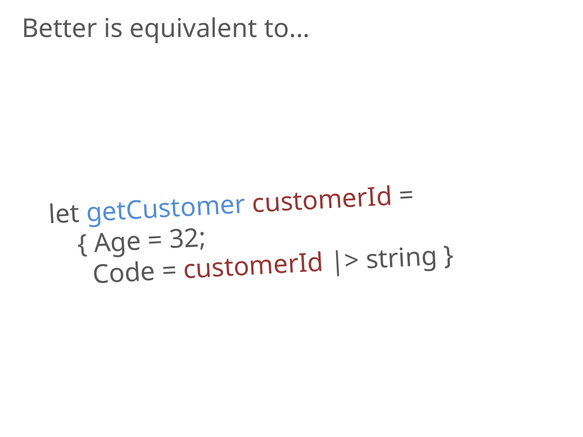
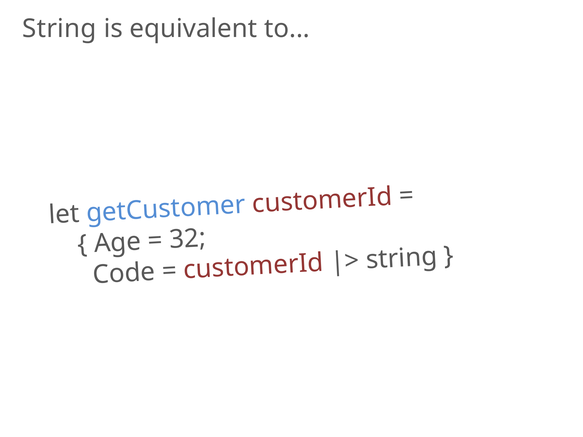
Better at (59, 29): Better -> String
